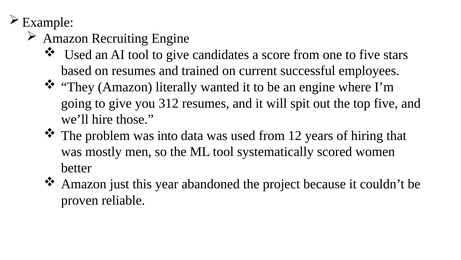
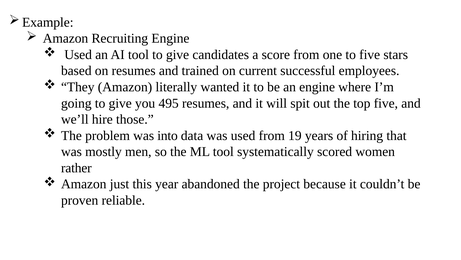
312: 312 -> 495
12: 12 -> 19
better: better -> rather
